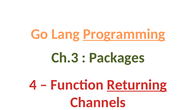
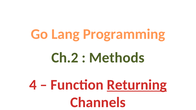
Programming underline: present -> none
Ch.3: Ch.3 -> Ch.2
Packages: Packages -> Methods
